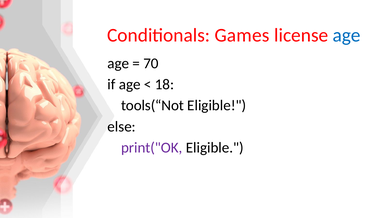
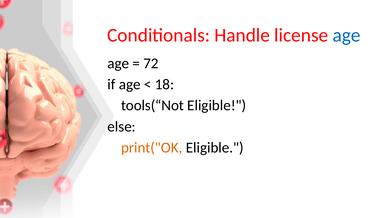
Games: Games -> Handle
70: 70 -> 72
print("OK colour: purple -> orange
